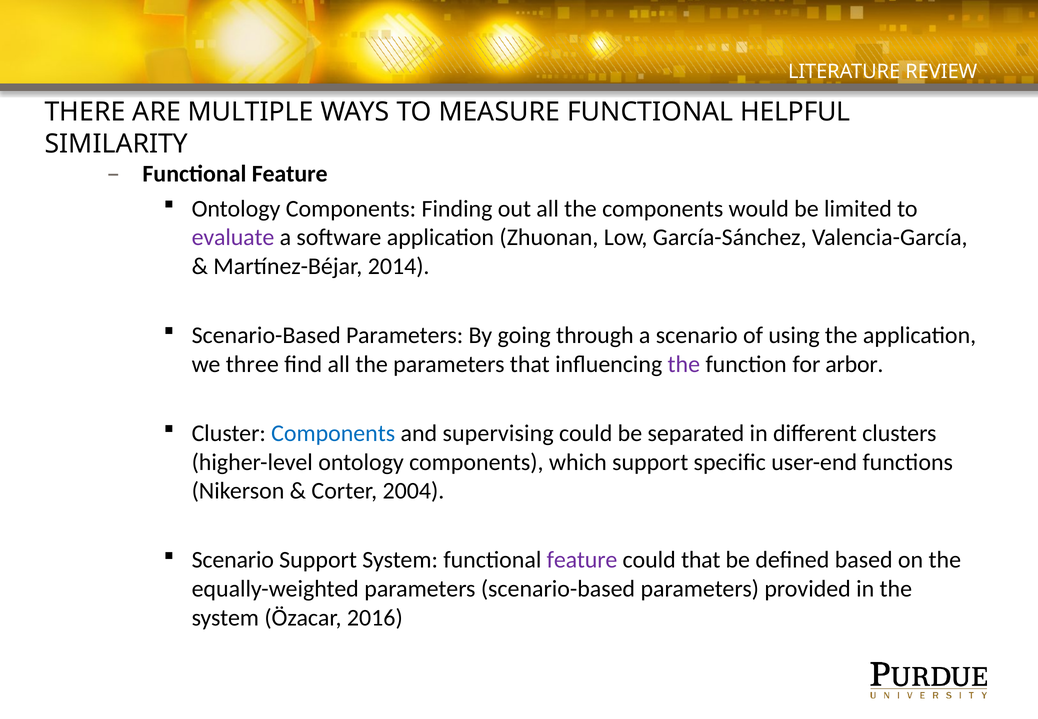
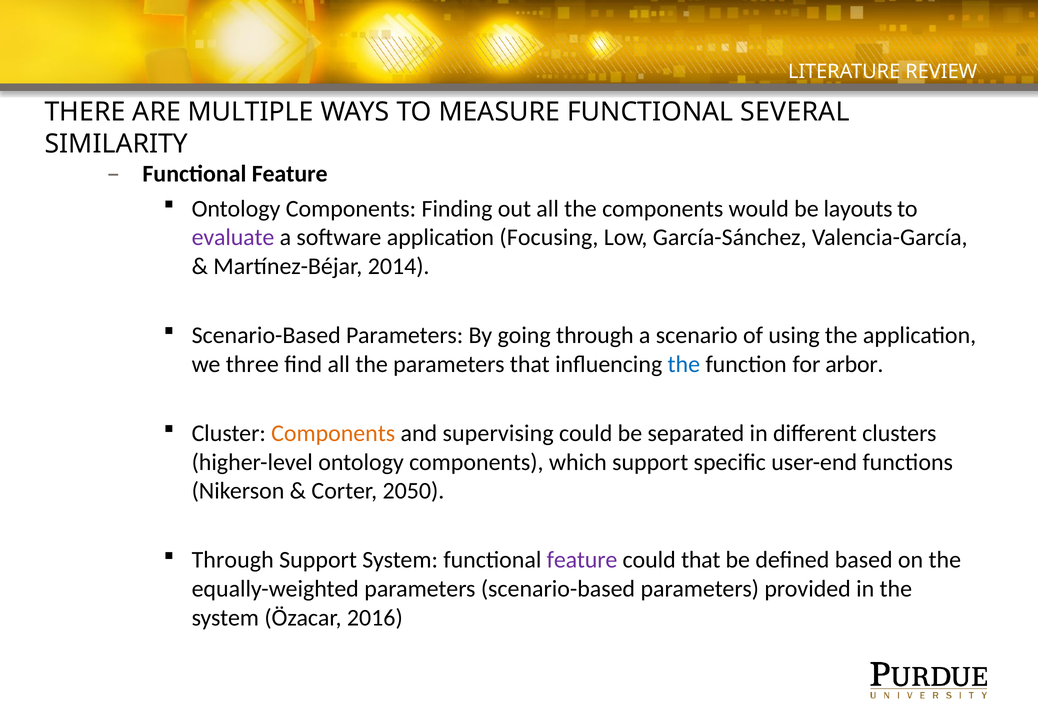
HELPFUL: HELPFUL -> SEVERAL
limited: limited -> layouts
Zhuonan: Zhuonan -> Focusing
the at (684, 364) colour: purple -> blue
Components at (333, 433) colour: blue -> orange
2004: 2004 -> 2050
Scenario at (233, 560): Scenario -> Through
